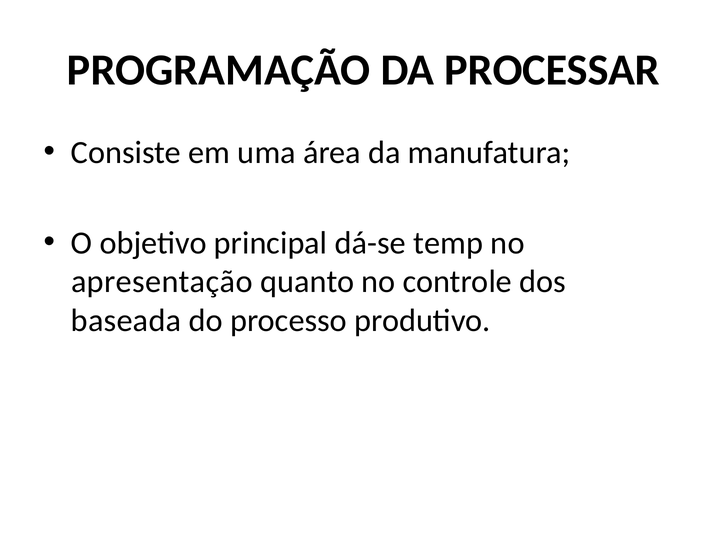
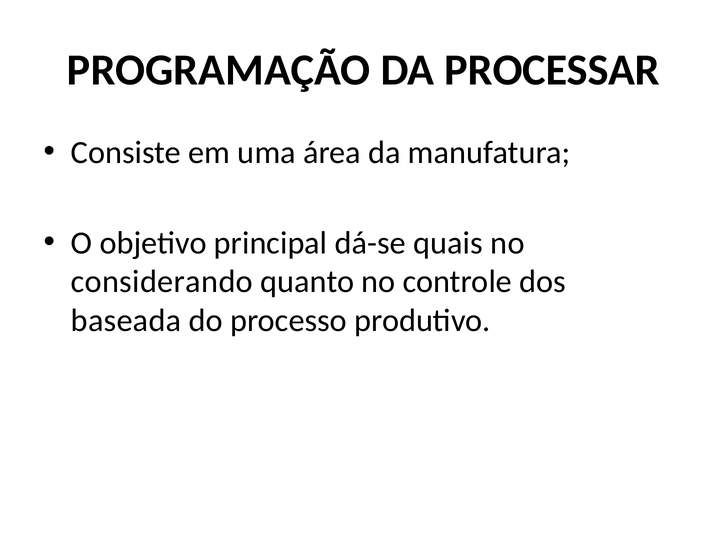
temp: temp -> quais
apresentação: apresentação -> considerando
